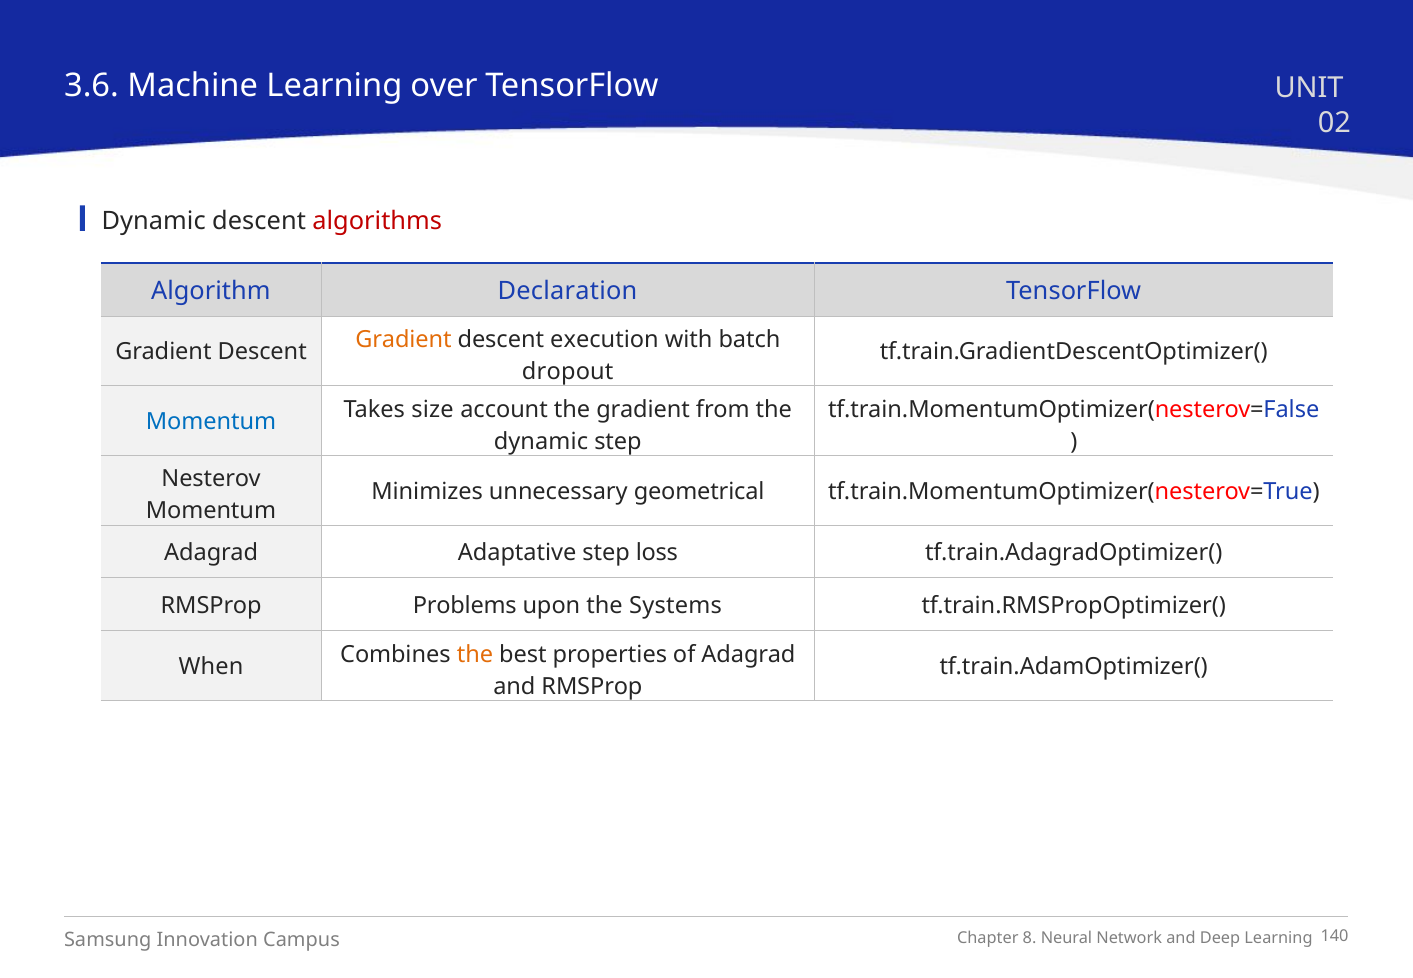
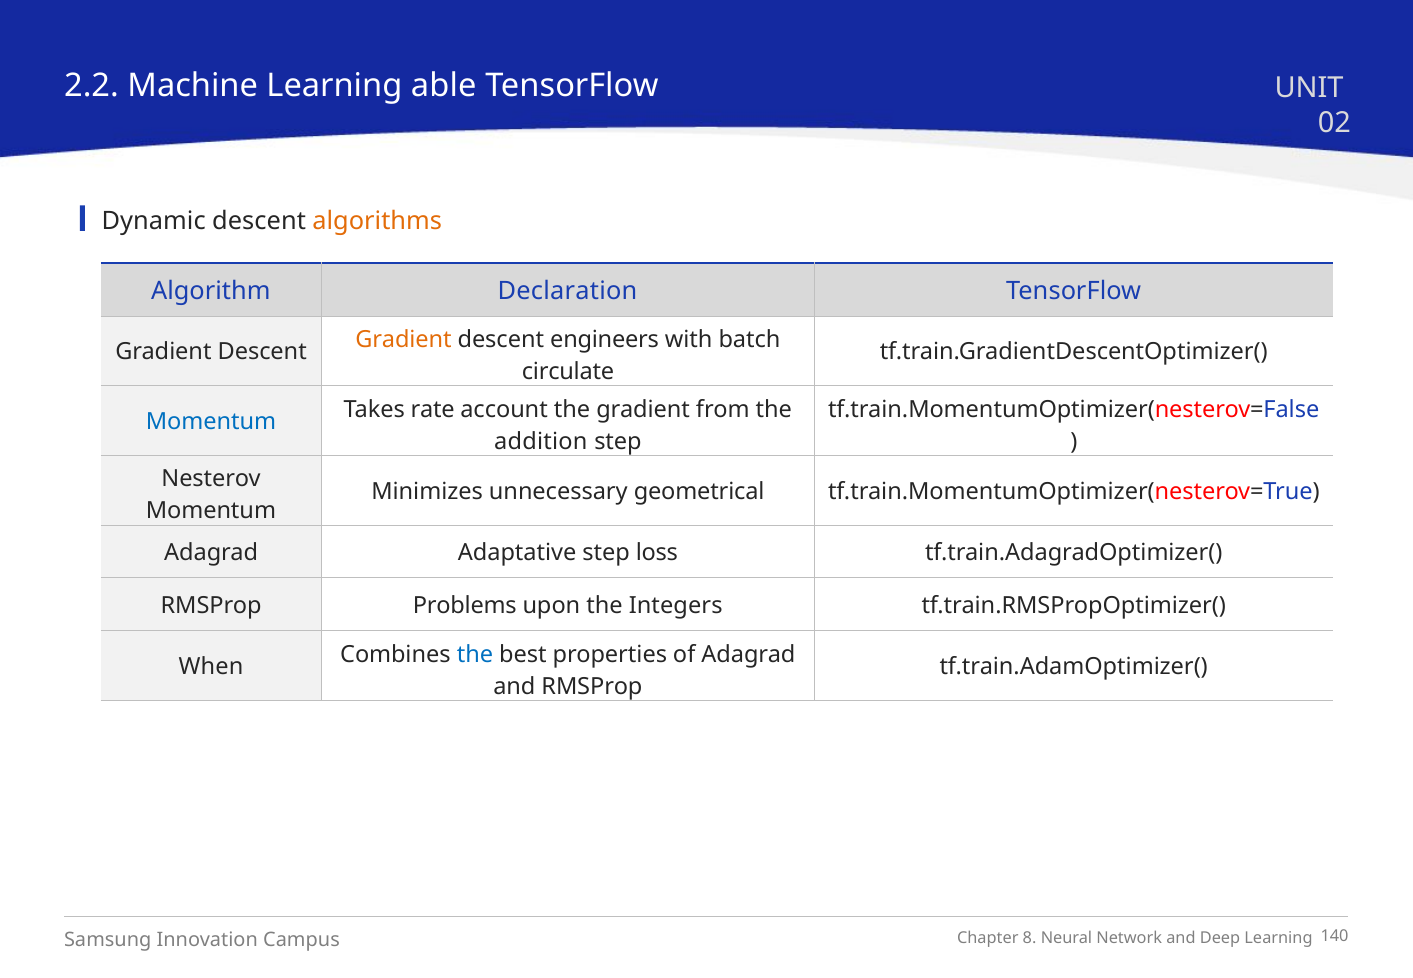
3.6: 3.6 -> 2.2
over: over -> able
algorithms colour: red -> orange
execution: execution -> engineers
dropout: dropout -> circulate
size: size -> rate
dynamic at (541, 442): dynamic -> addition
Systems: Systems -> Integers
the at (475, 655) colour: orange -> blue
